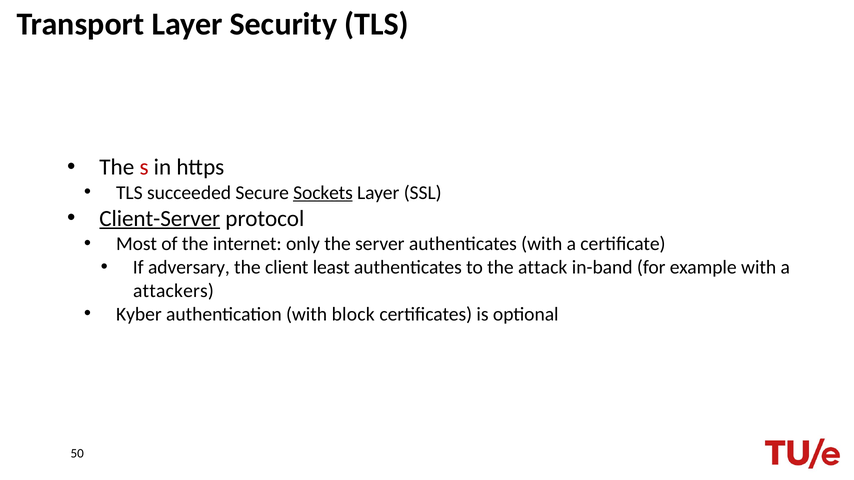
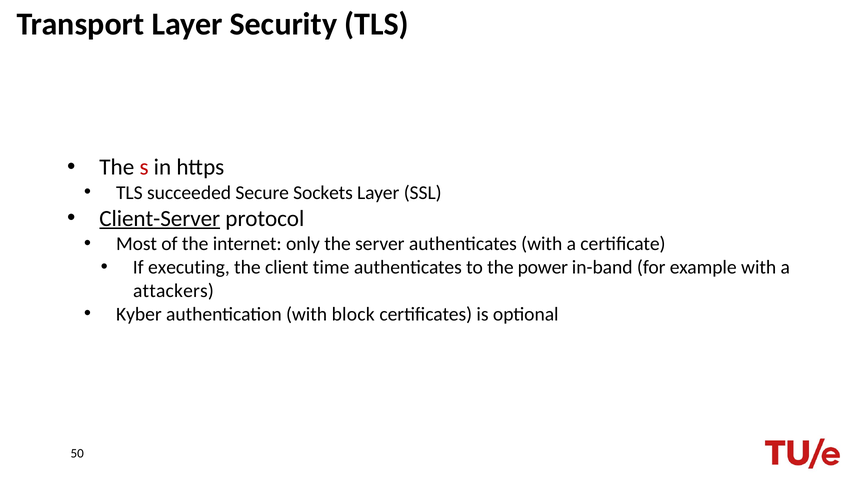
Sockets underline: present -> none
adversary: adversary -> executing
least: least -> time
attack: attack -> power
